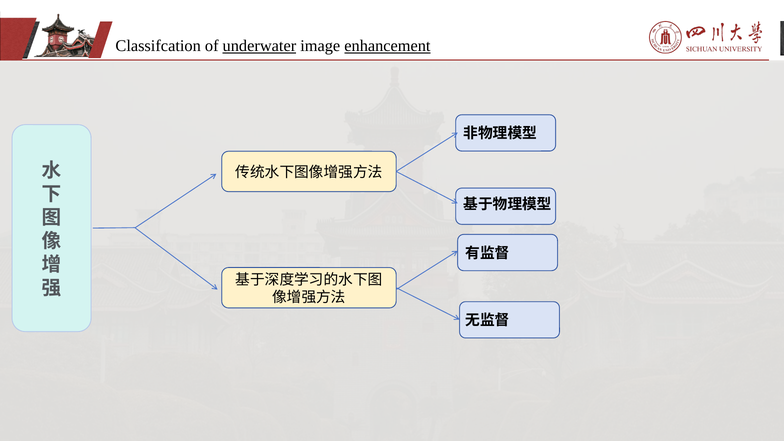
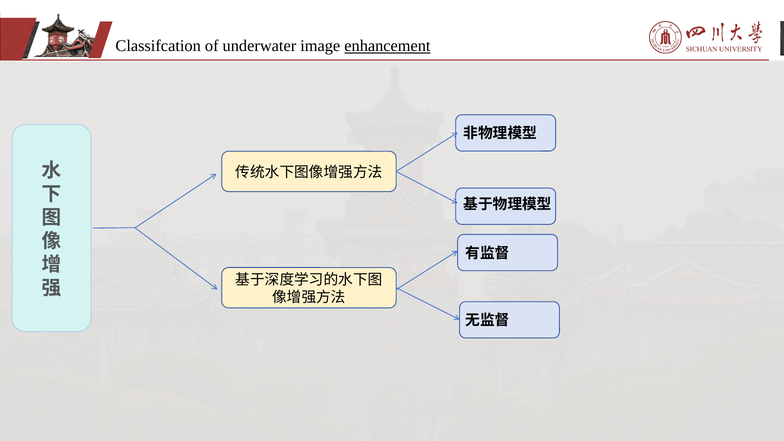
underwater underline: present -> none
